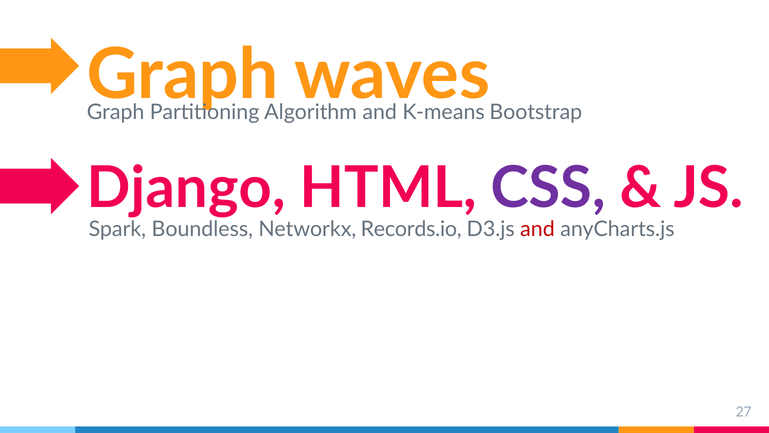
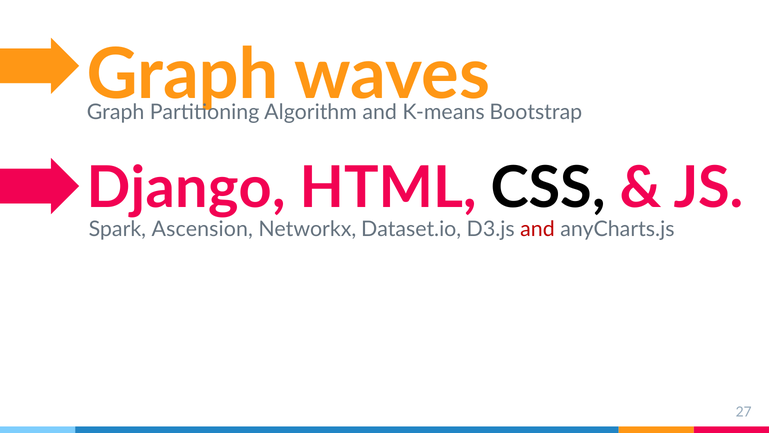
CSS colour: purple -> black
Boundless: Boundless -> Ascension
Records.io: Records.io -> Dataset.io
